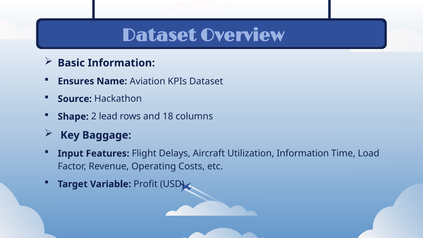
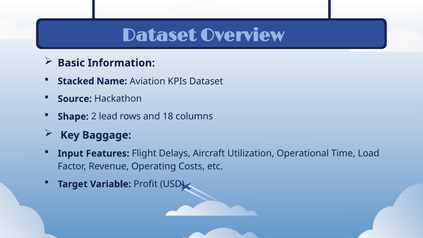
Ensures: Ensures -> Stacked
Utilization Information: Information -> Operational
